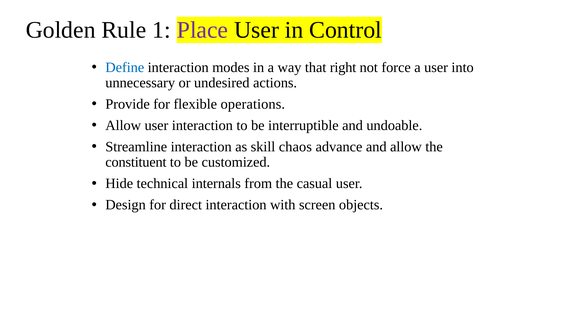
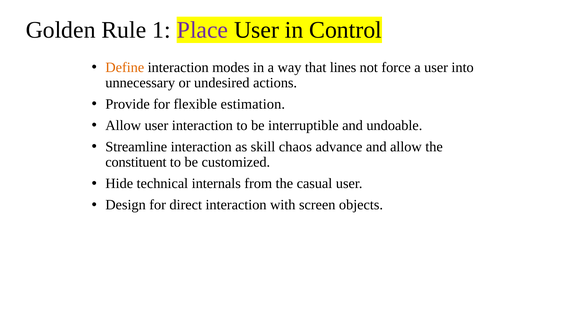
Define colour: blue -> orange
right: right -> lines
operations: operations -> estimation
